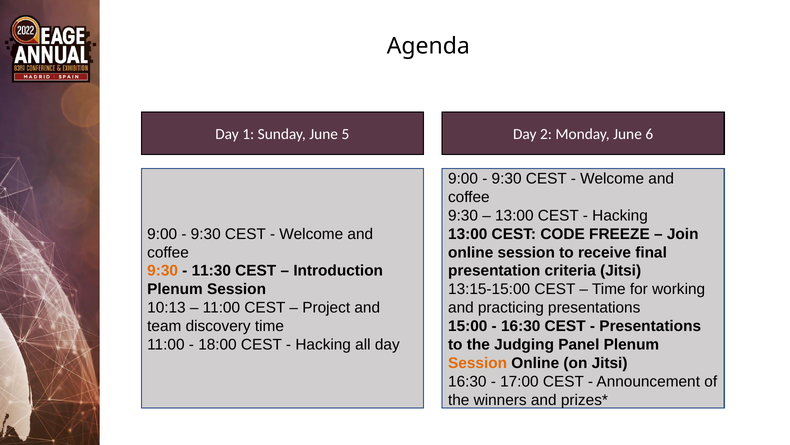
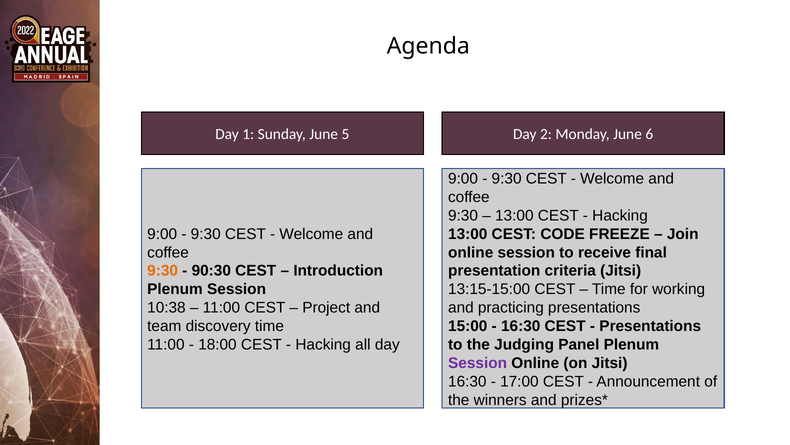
11:30: 11:30 -> 90:30
10:13: 10:13 -> 10:38
Session at (478, 363) colour: orange -> purple
